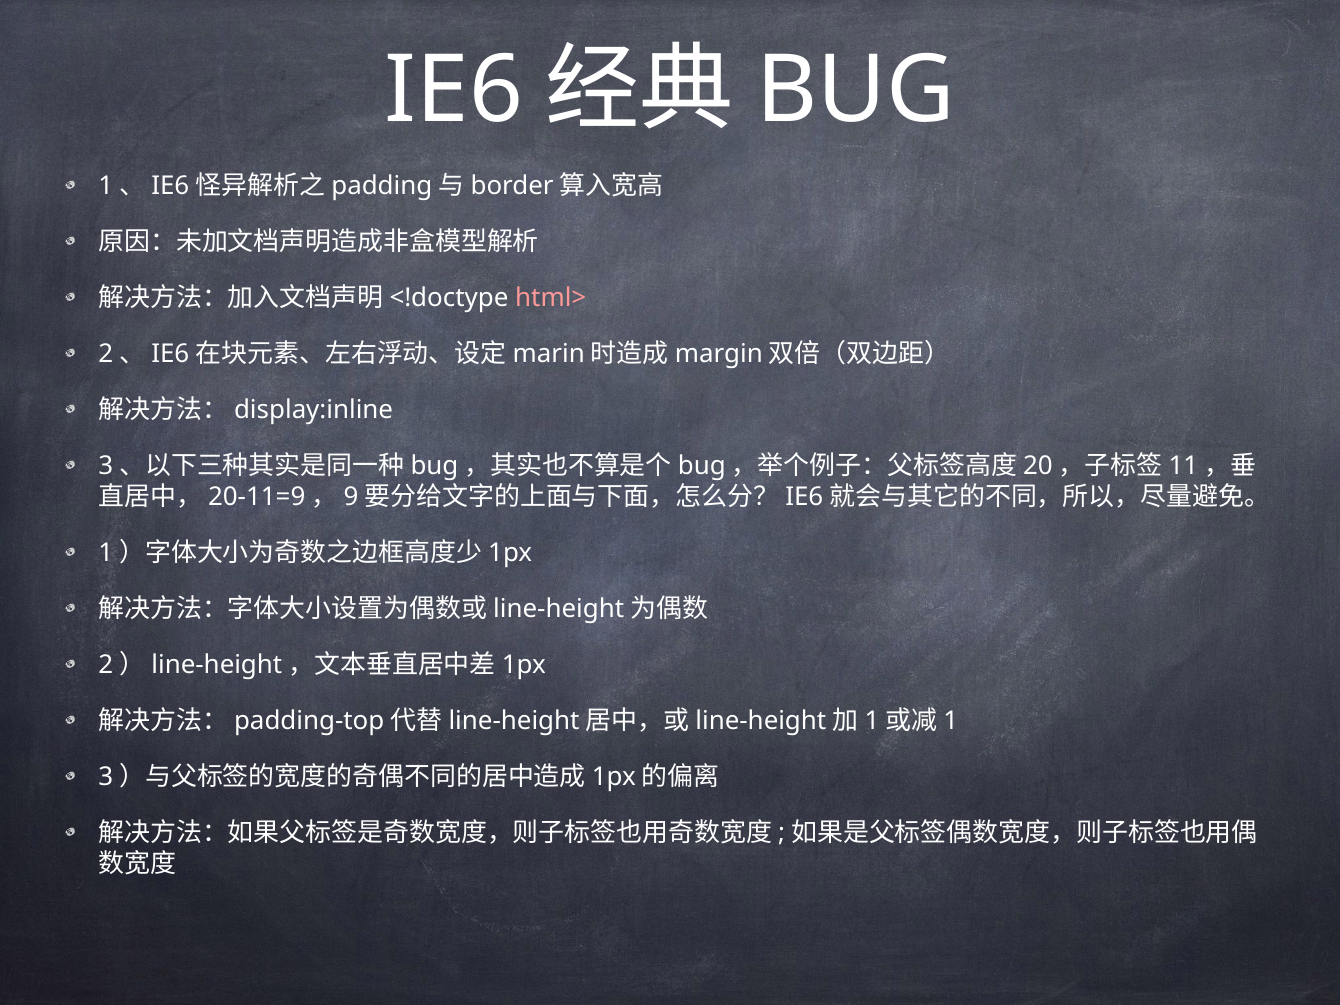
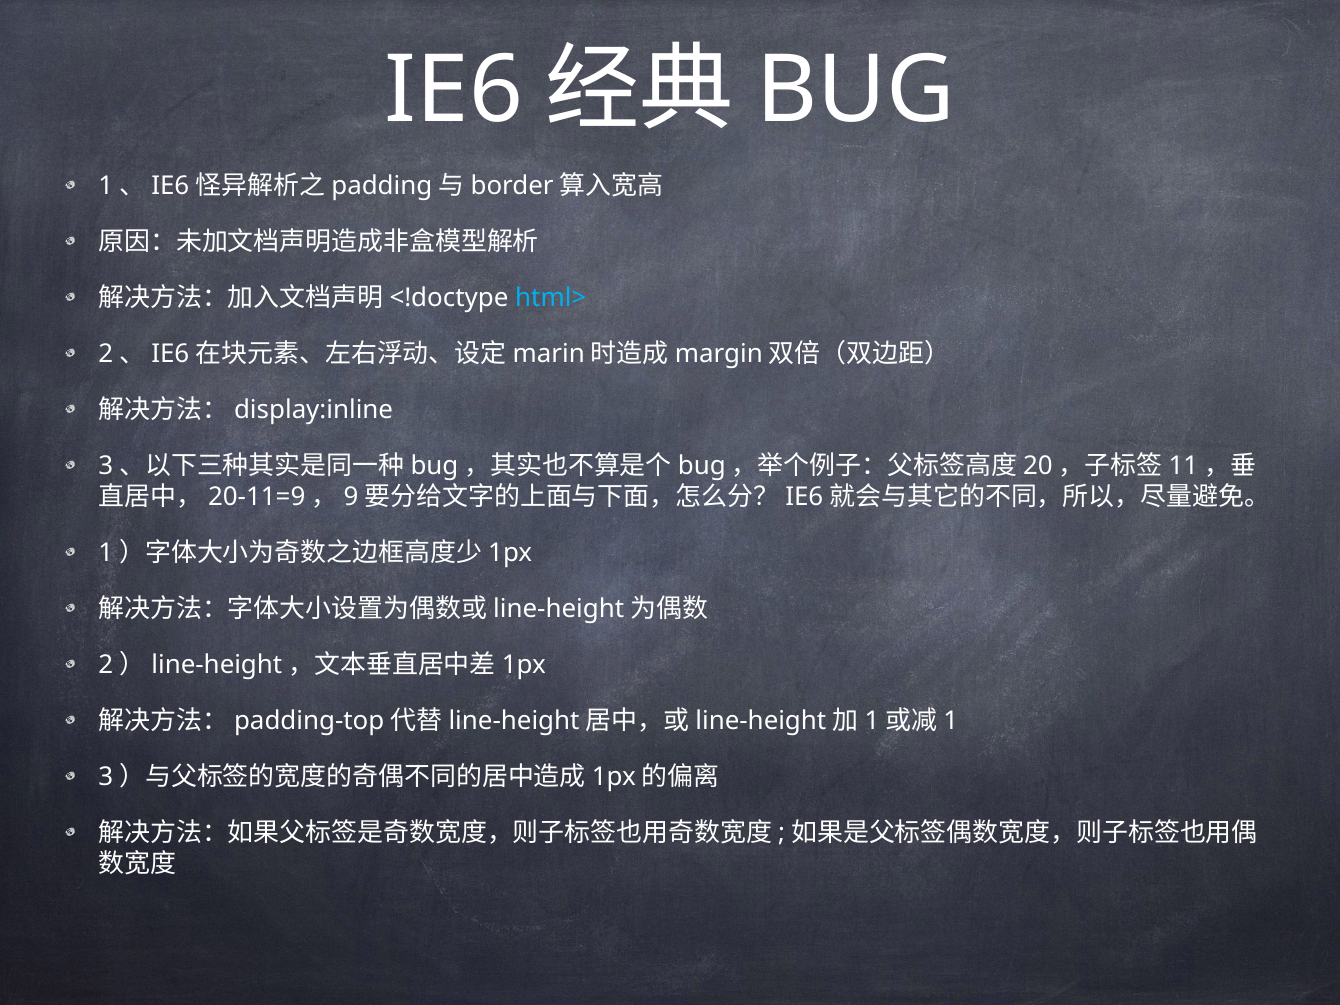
html> colour: pink -> light blue
